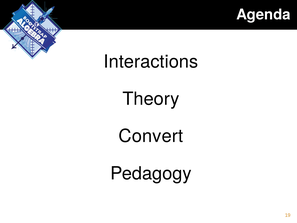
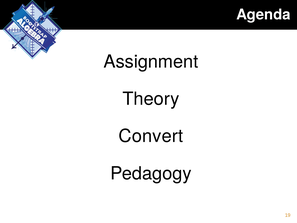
Interactions: Interactions -> Assignment
